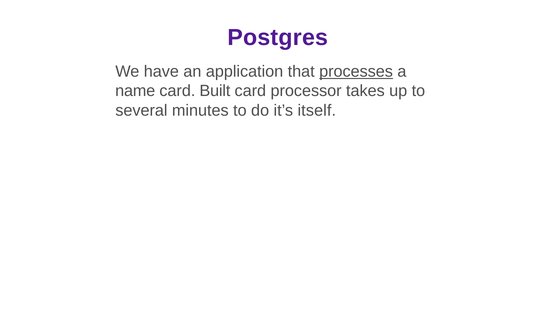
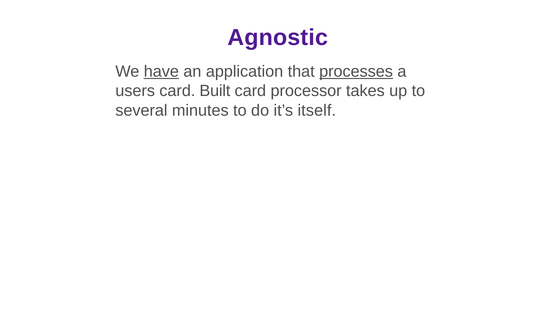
Postgres: Postgres -> Agnostic
have underline: none -> present
name: name -> users
